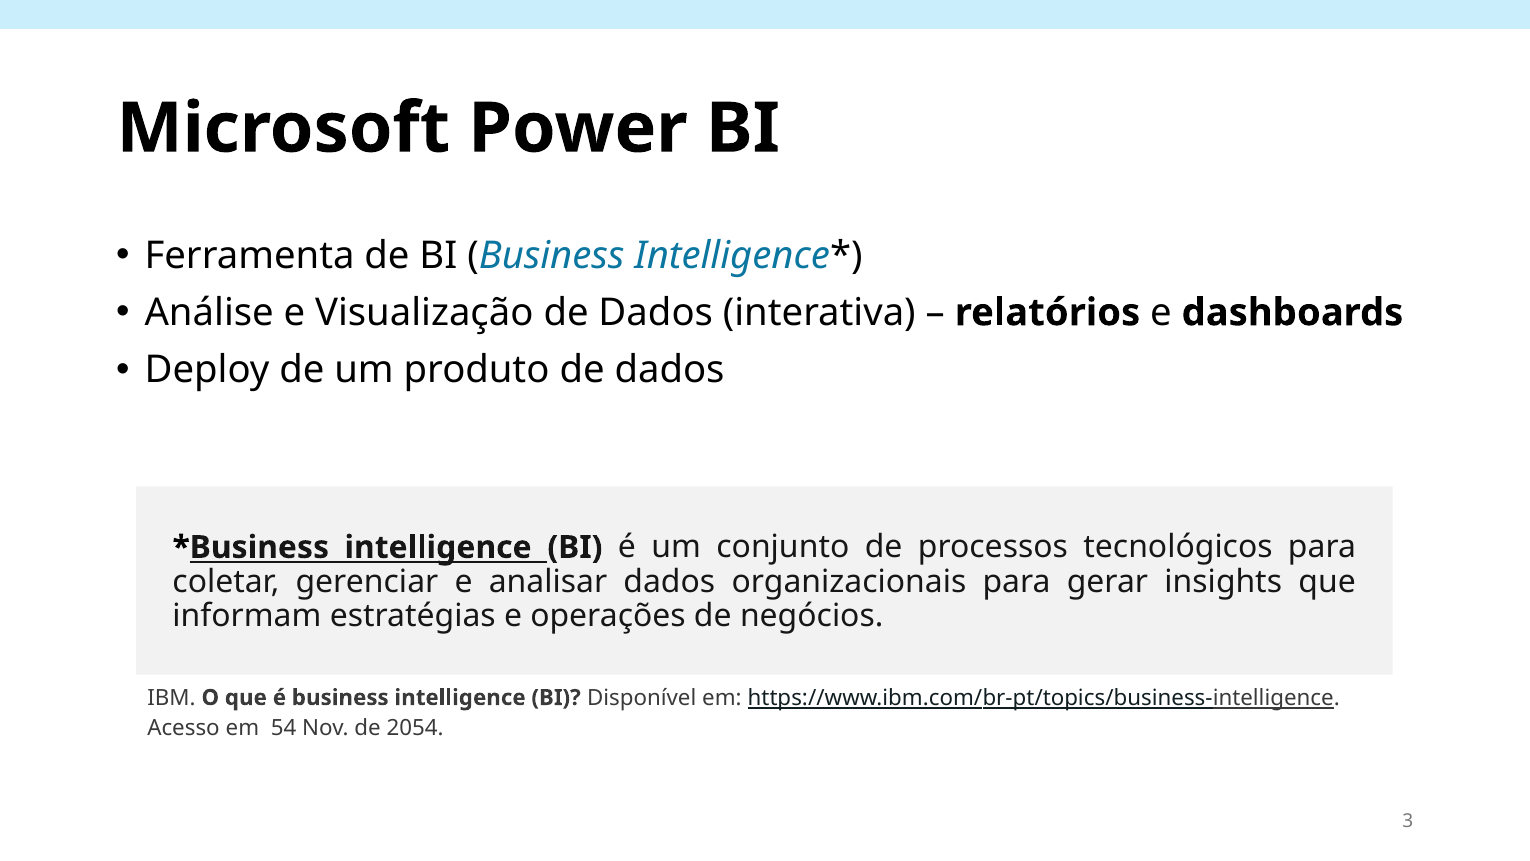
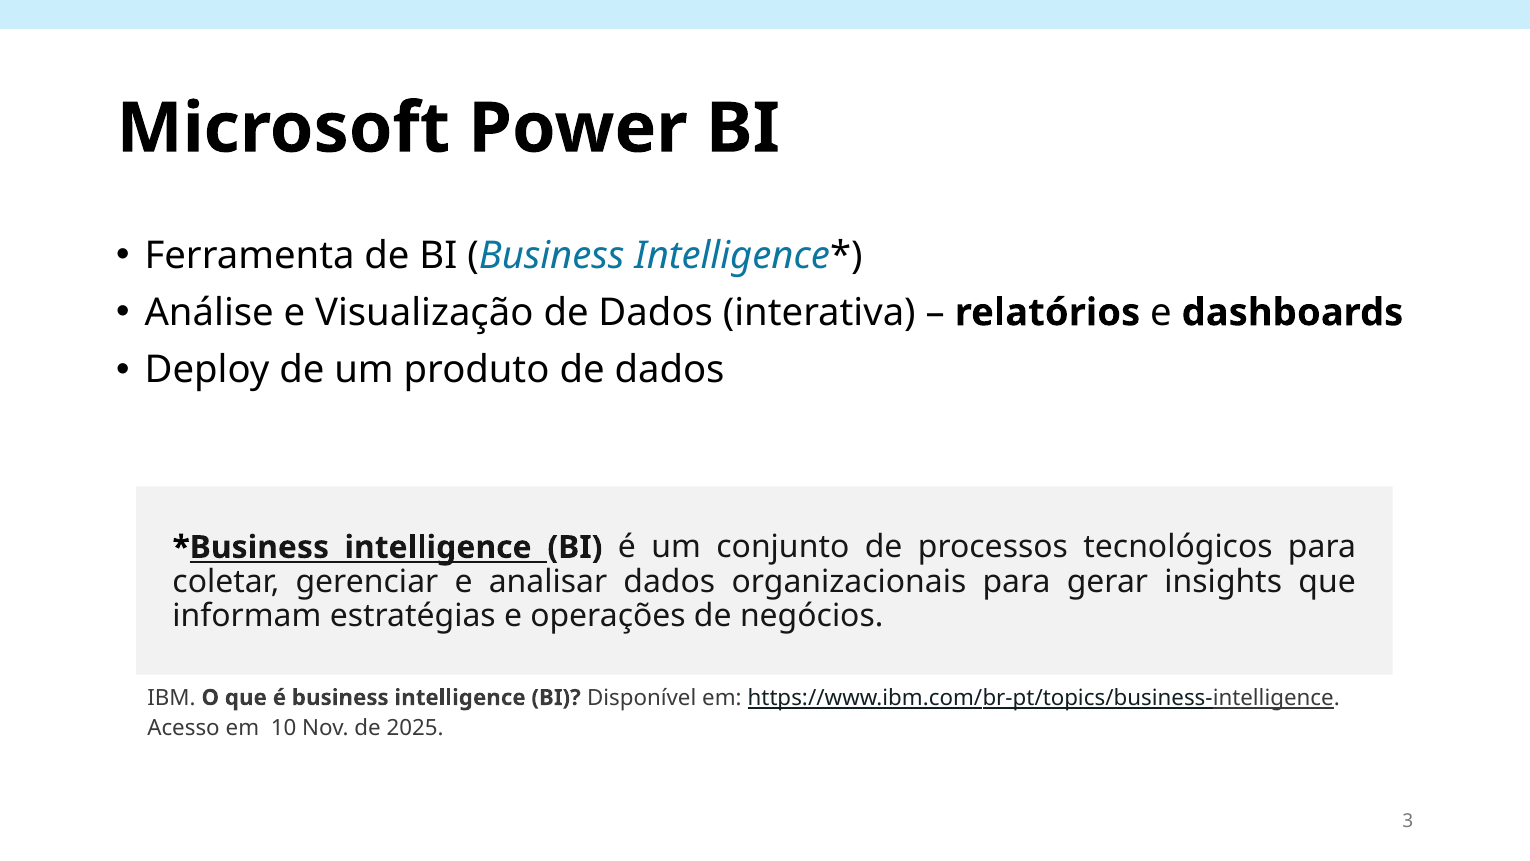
54: 54 -> 10
2054: 2054 -> 2025
